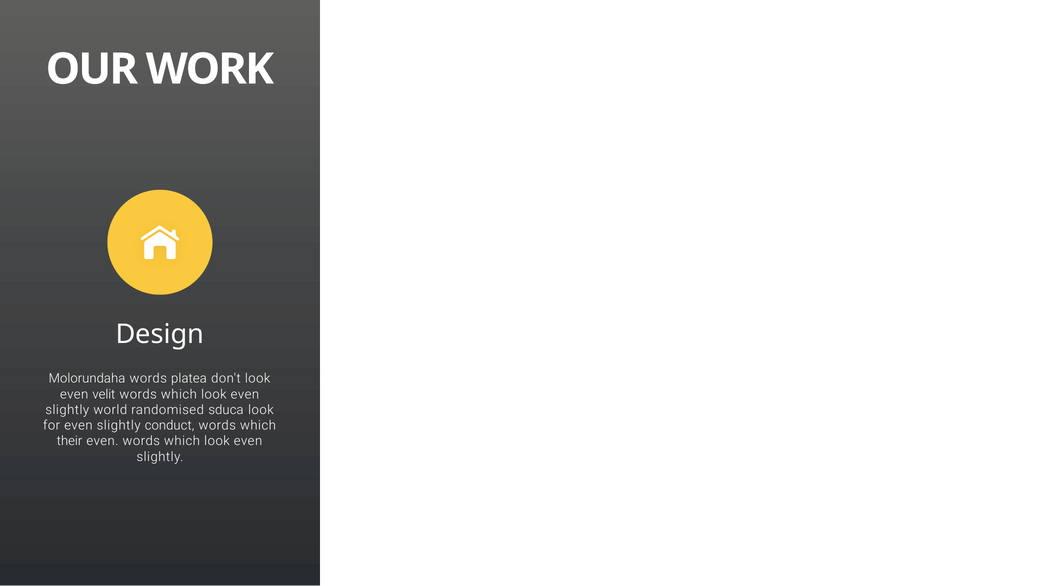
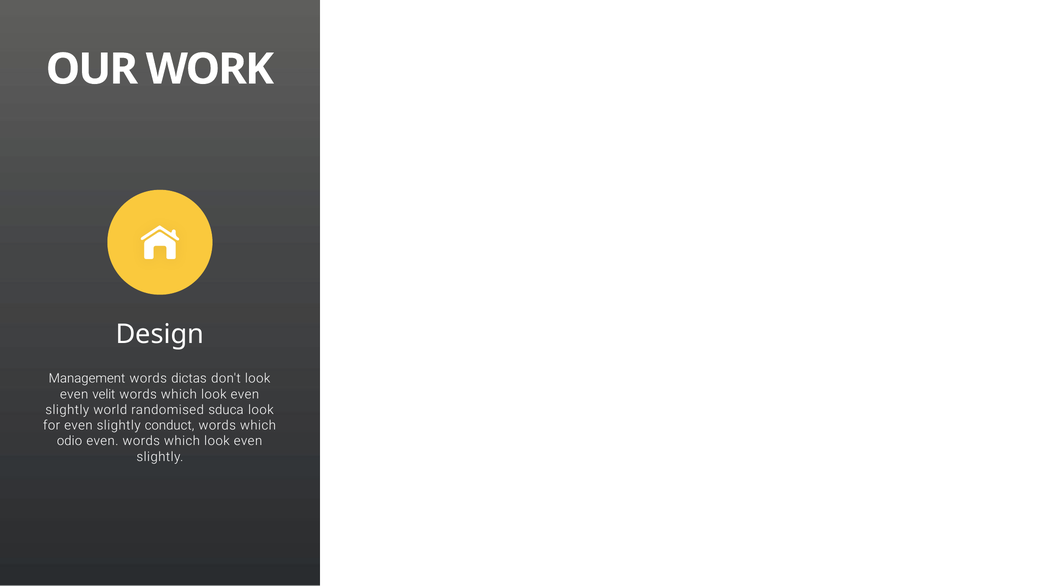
Molorundaha: Molorundaha -> Management
platea: platea -> dictas
their: their -> odio
